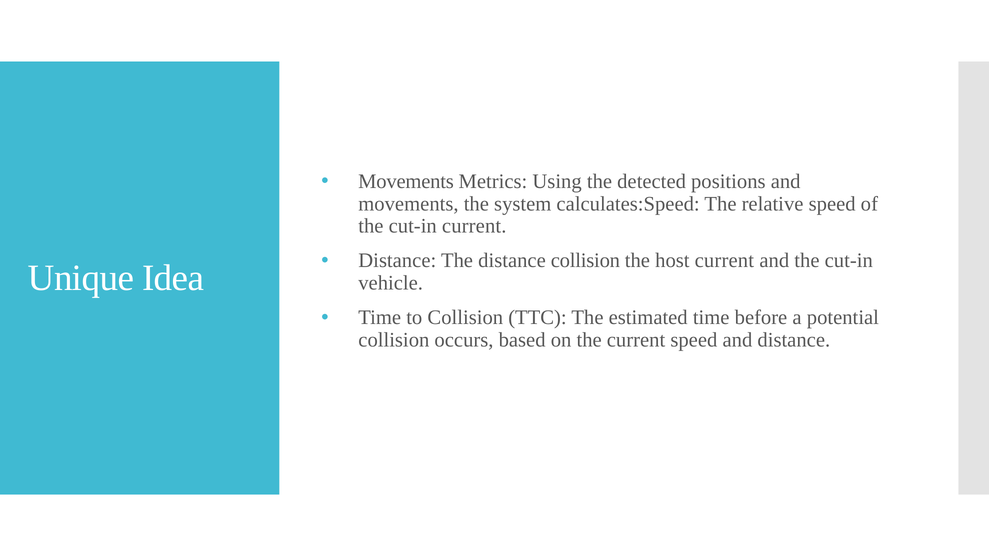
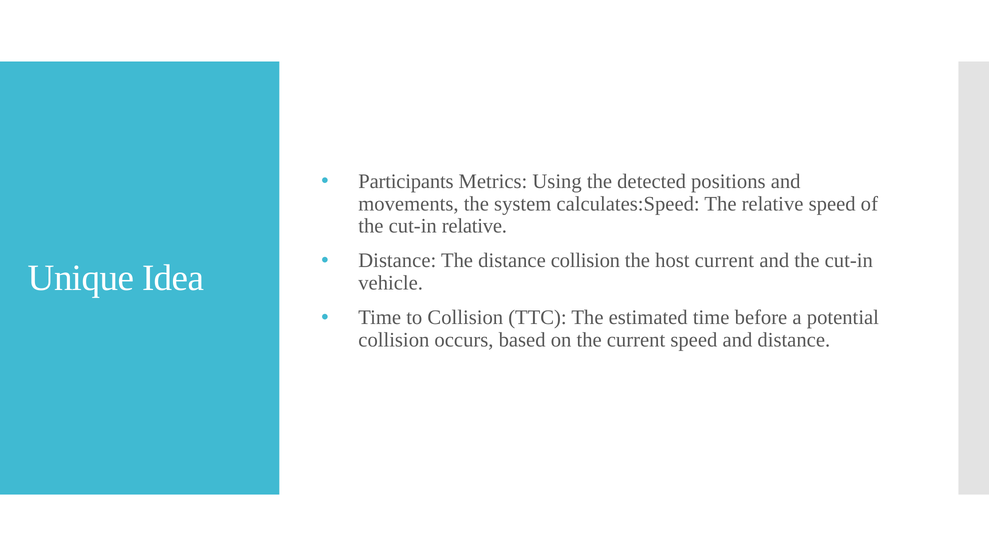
Movements at (406, 181): Movements -> Participants
cut-in current: current -> relative
